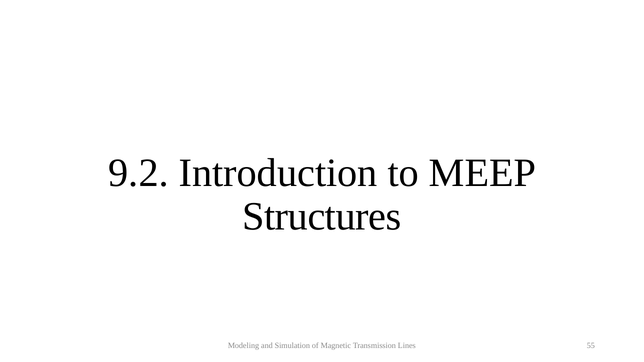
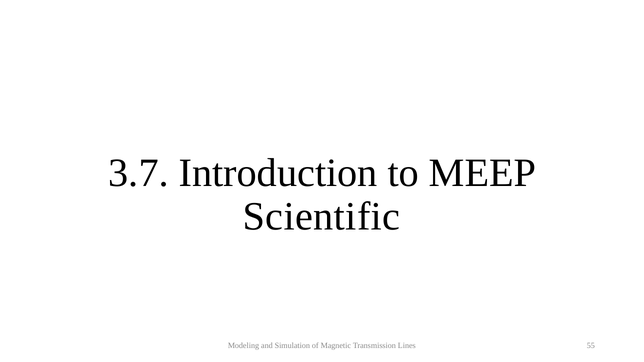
9.2: 9.2 -> 3.7
Structures: Structures -> Scientific
